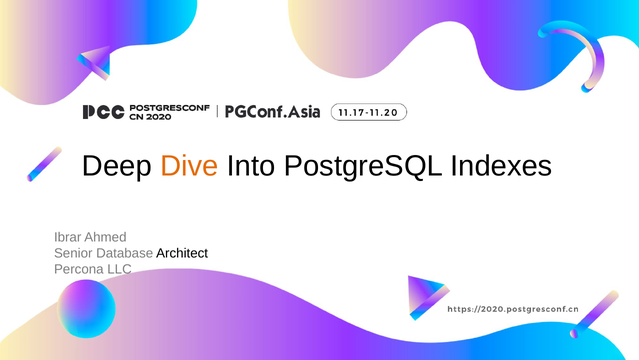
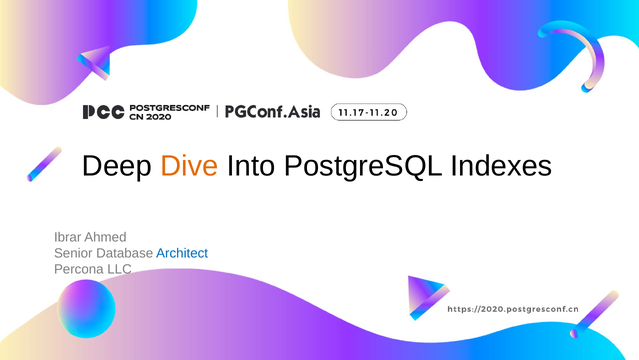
Architect colour: black -> blue
